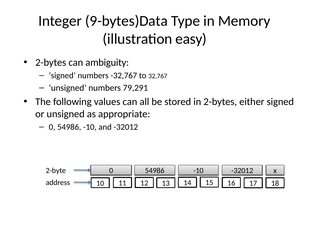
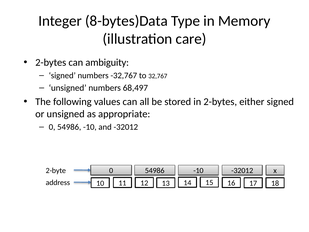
9-bytes)Data: 9-bytes)Data -> 8-bytes)Data
easy: easy -> care
79,291: 79,291 -> 68,497
